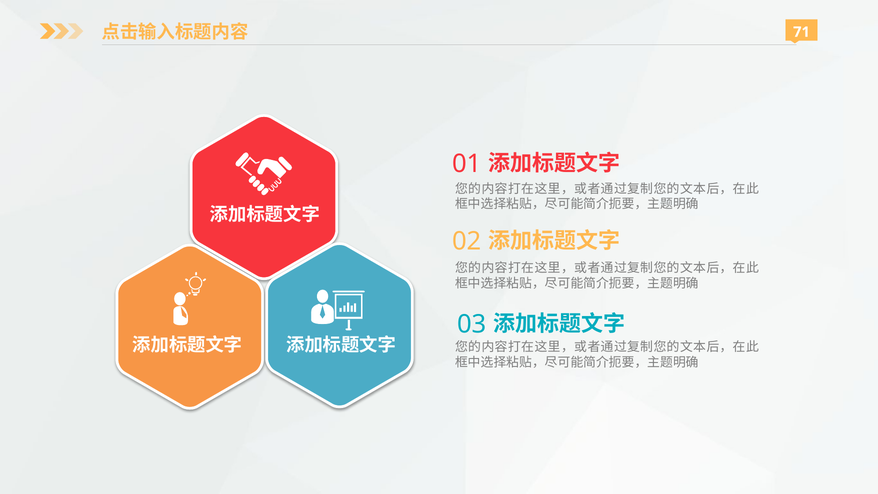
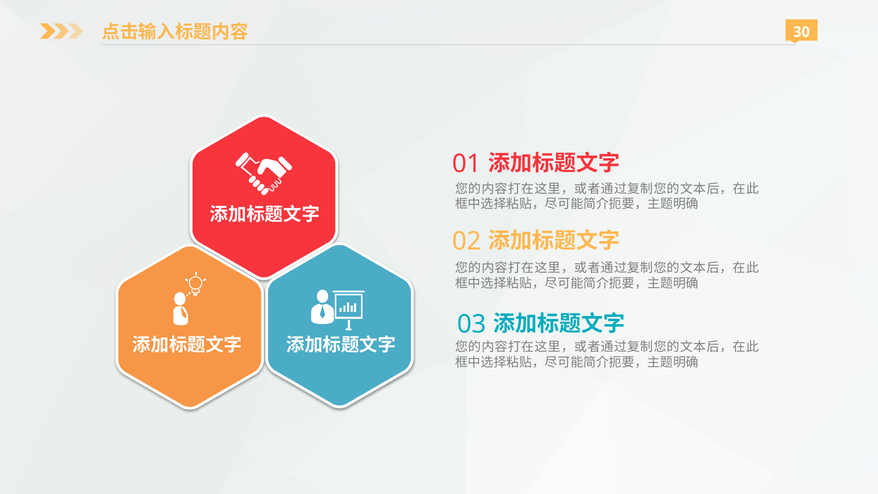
71: 71 -> 30
